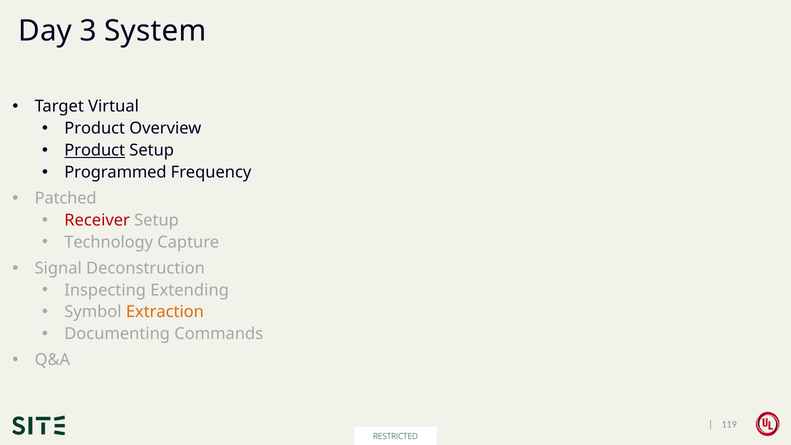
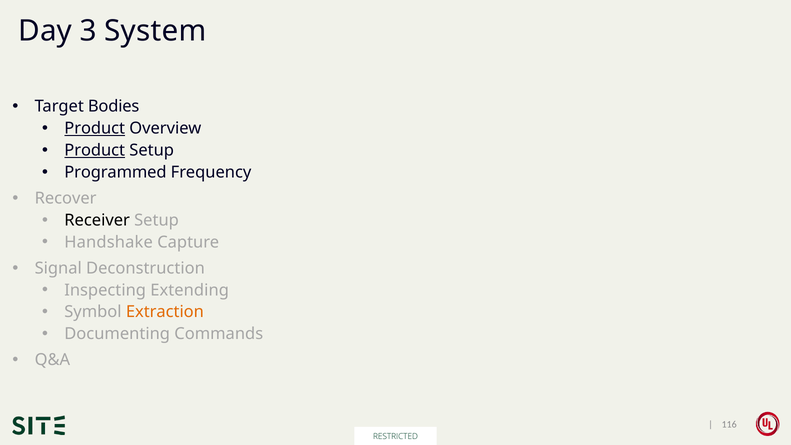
Virtual: Virtual -> Bodies
Product at (95, 128) underline: none -> present
Patched: Patched -> Recover
Receiver colour: red -> black
Technology: Technology -> Handshake
119: 119 -> 116
